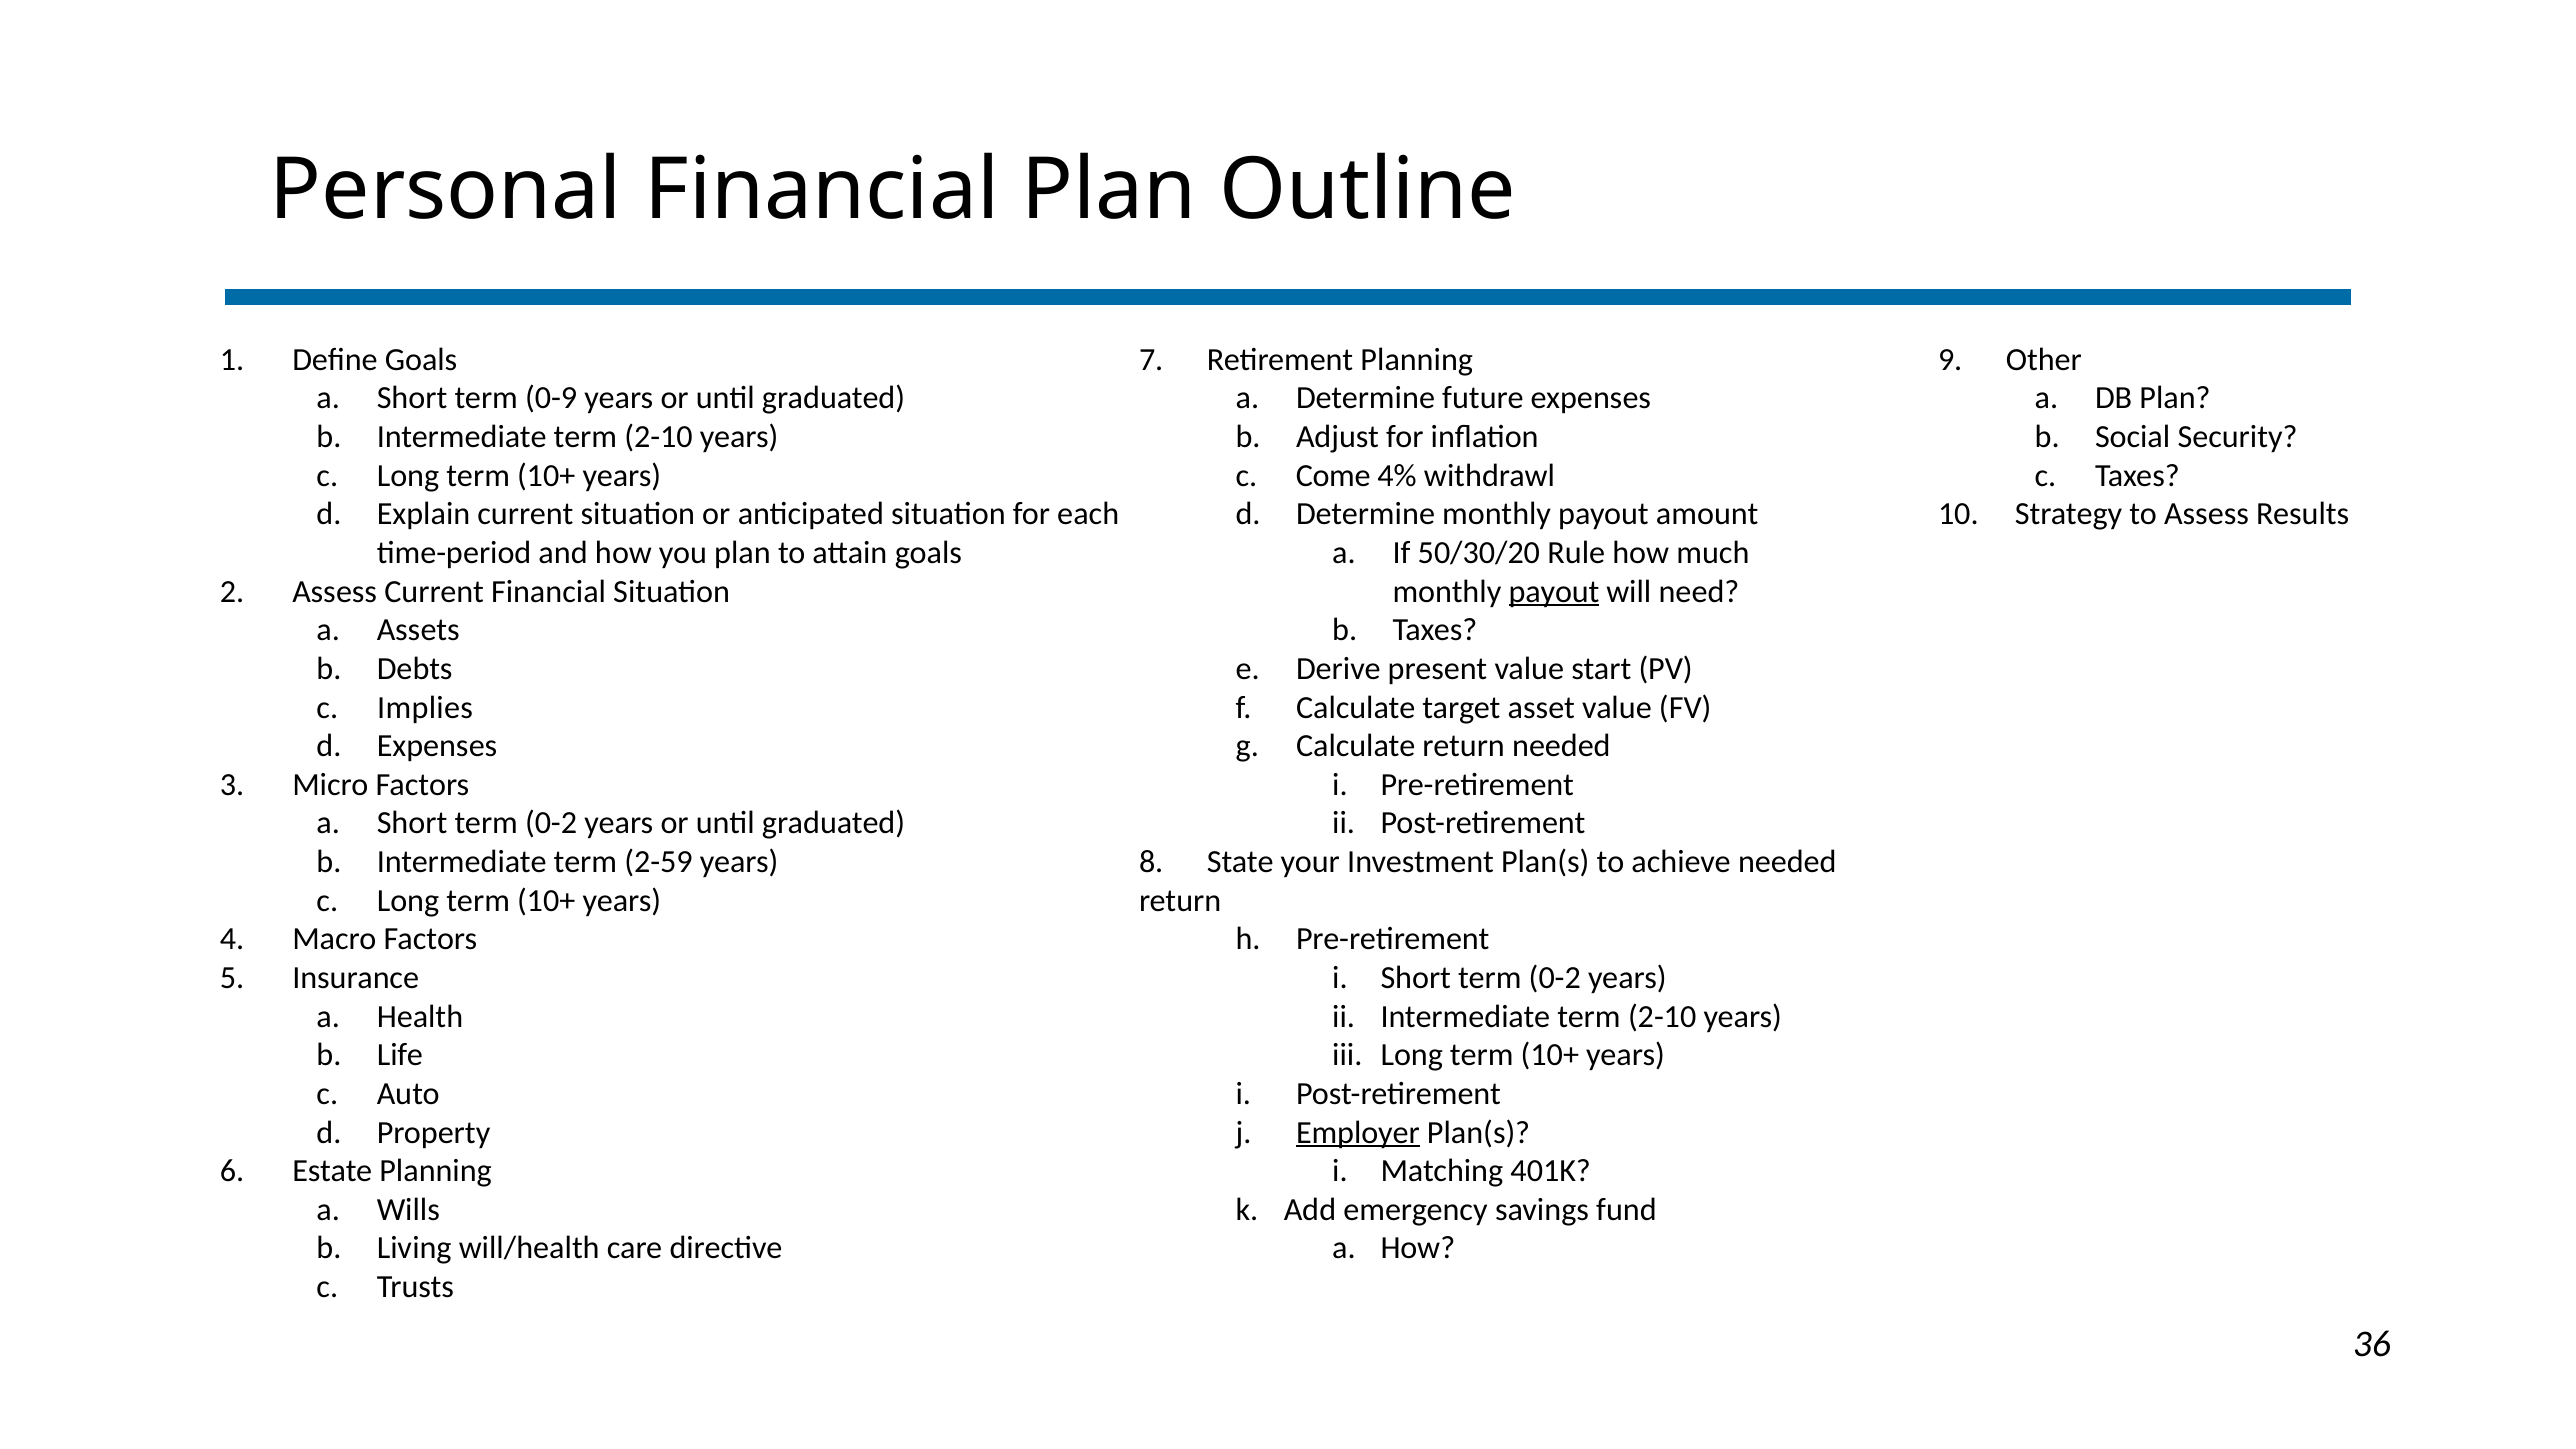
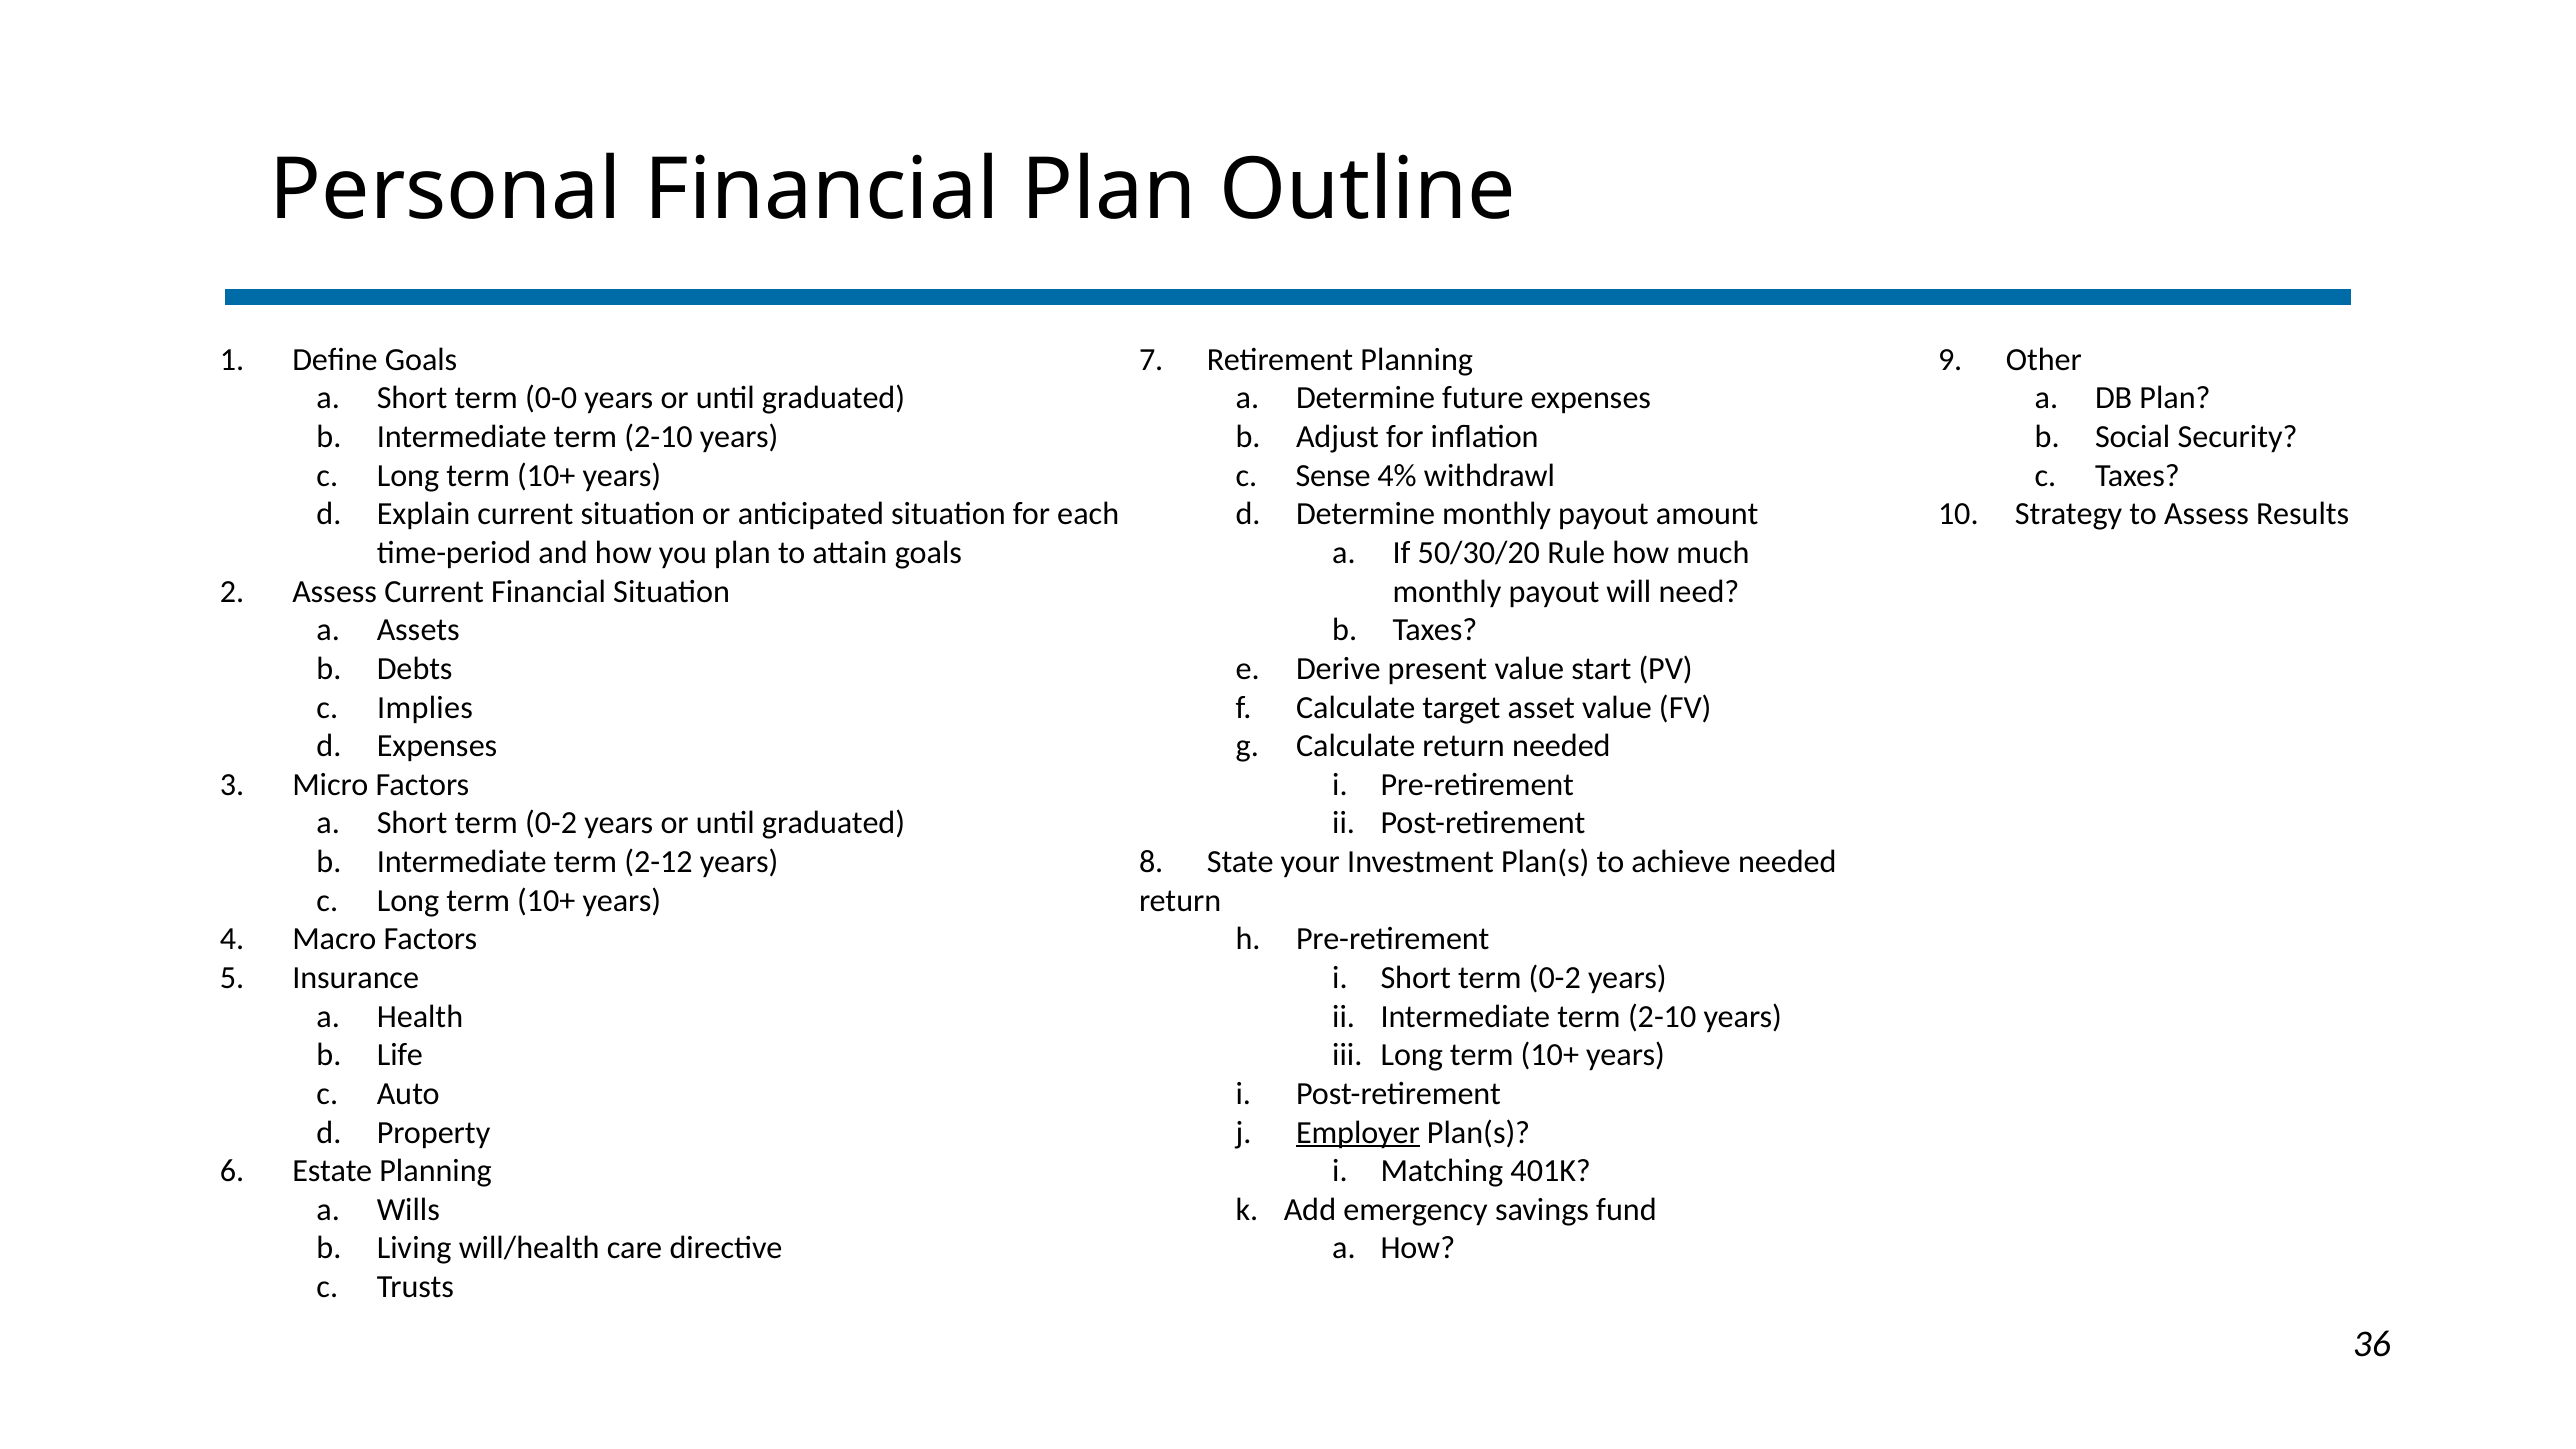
0-9: 0-9 -> 0-0
Come: Come -> Sense
payout at (1554, 591) underline: present -> none
2-59: 2-59 -> 2-12
